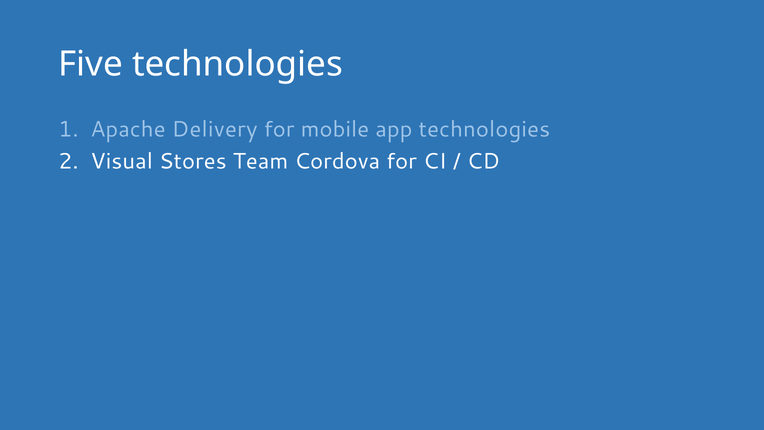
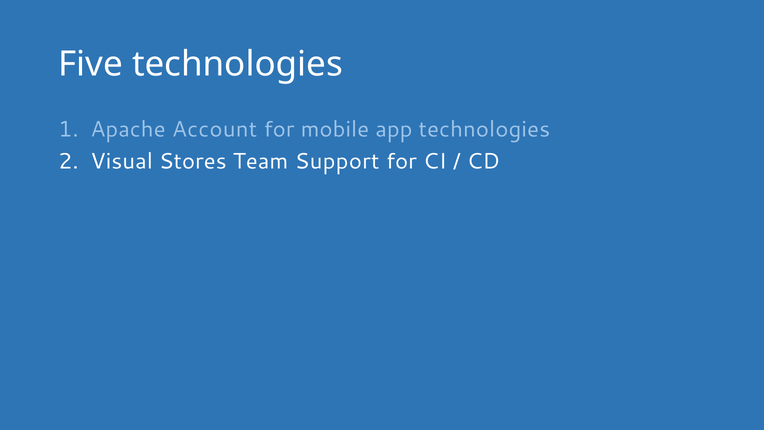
Delivery: Delivery -> Account
Cordova: Cordova -> Support
